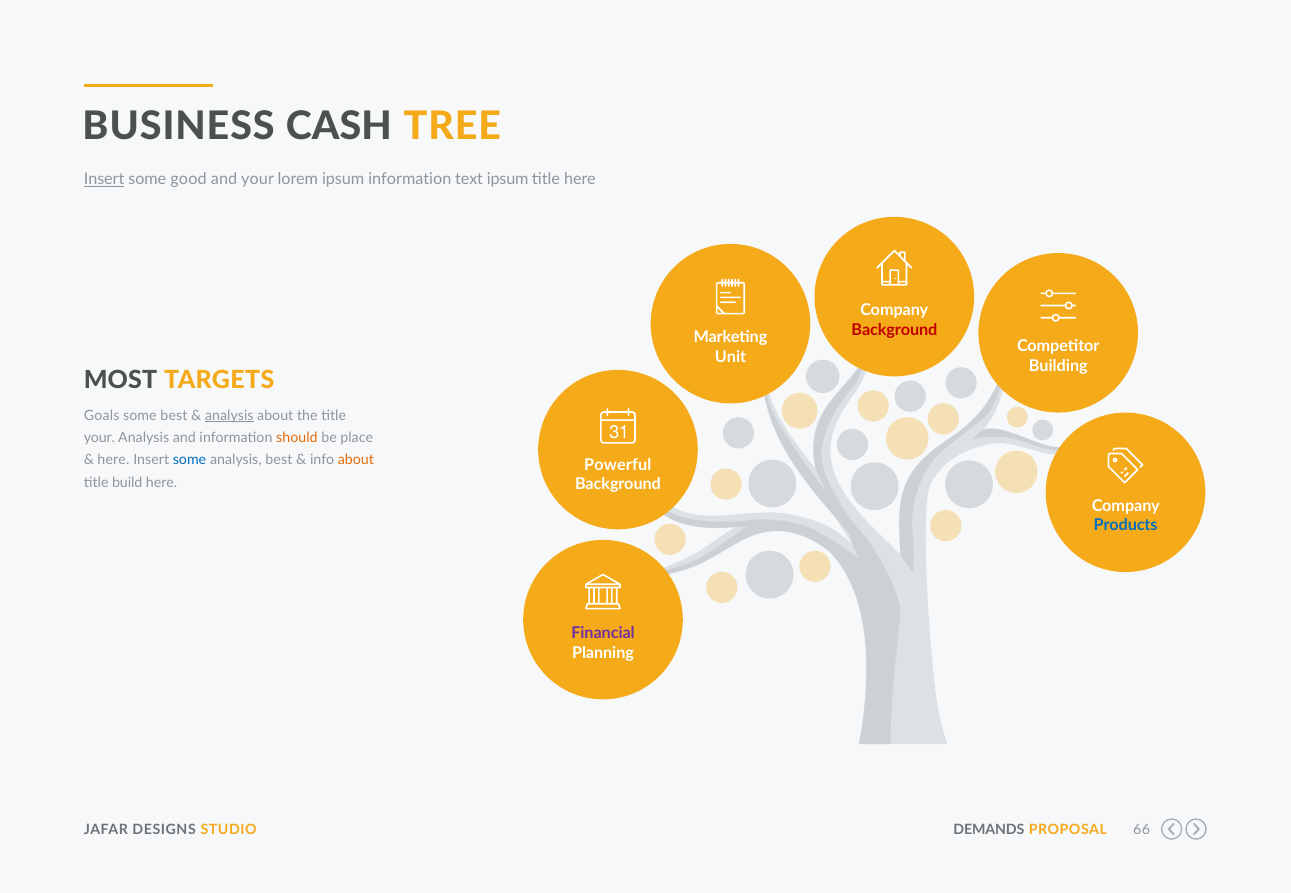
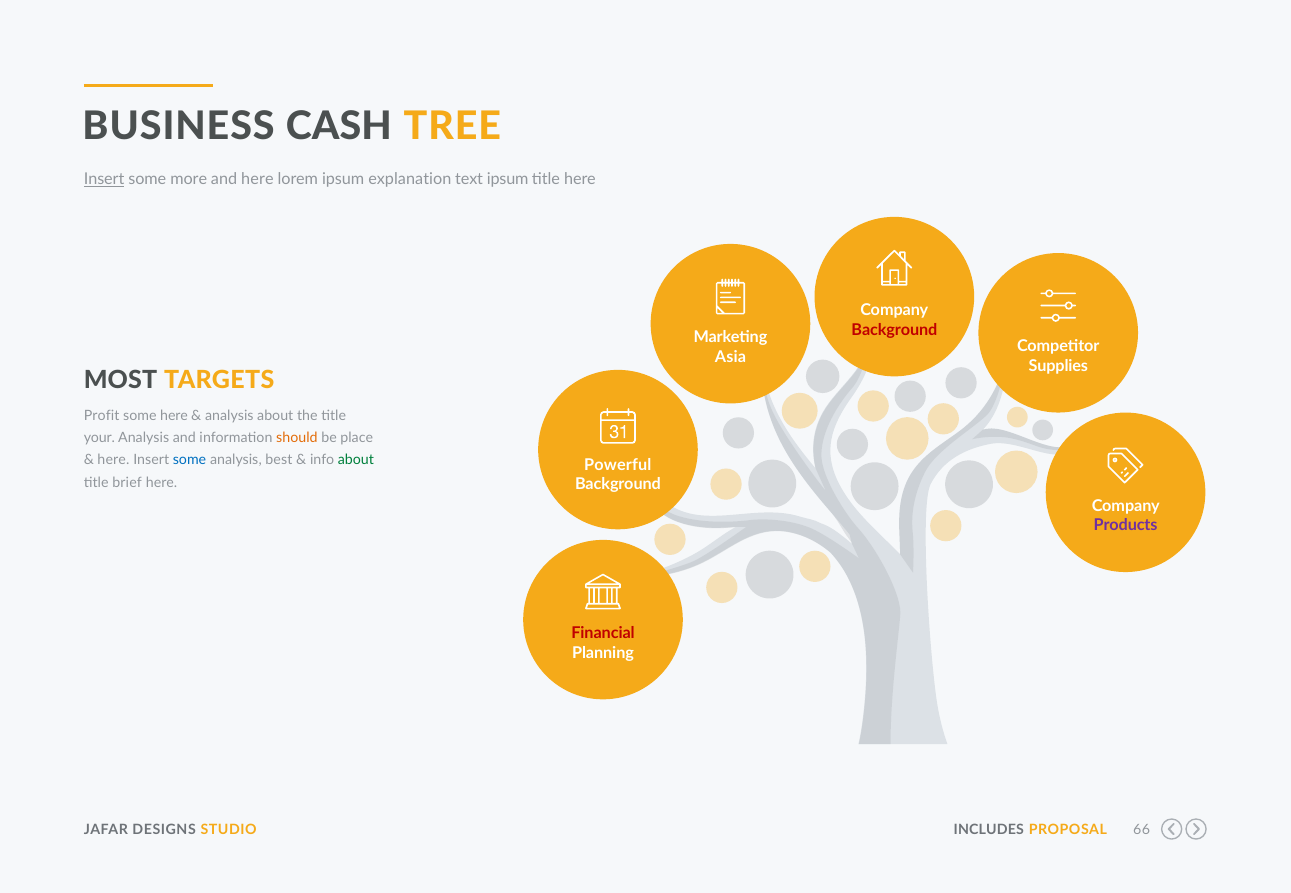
good: good -> more
and your: your -> here
ipsum information: information -> explanation
Unit: Unit -> Asia
Building: Building -> Supplies
Goals: Goals -> Profit
some best: best -> here
analysis at (229, 416) underline: present -> none
about at (356, 461) colour: orange -> green
build: build -> brief
Products colour: blue -> purple
Financial colour: purple -> red
DEMANDS: DEMANDS -> INCLUDES
